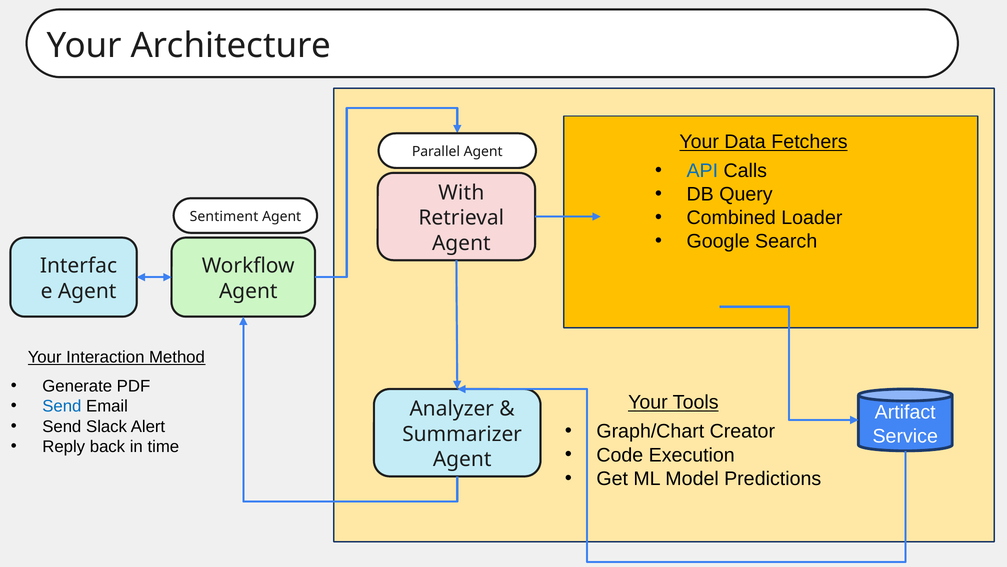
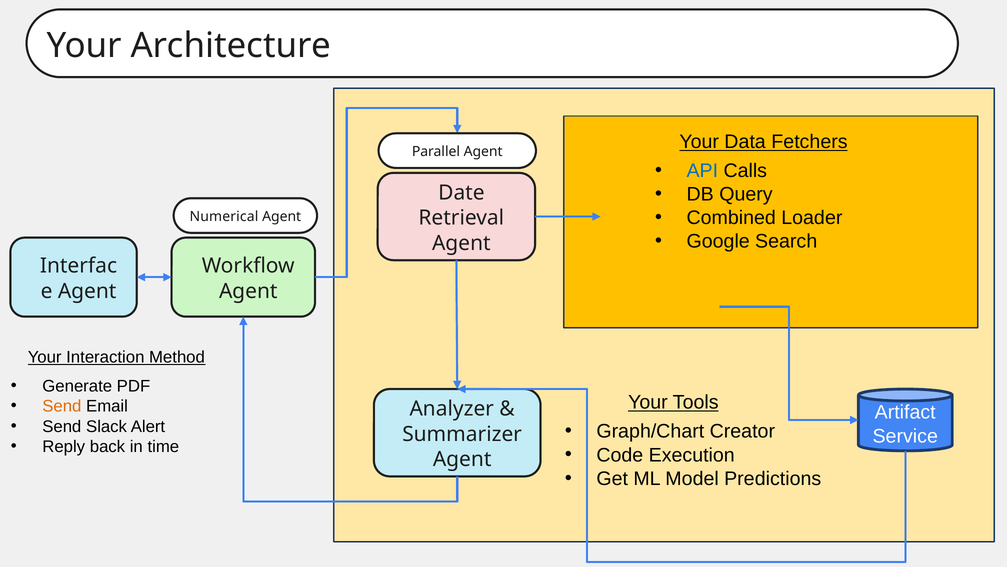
With: With -> Date
Sentiment: Sentiment -> Numerical
Send at (62, 406) colour: blue -> orange
